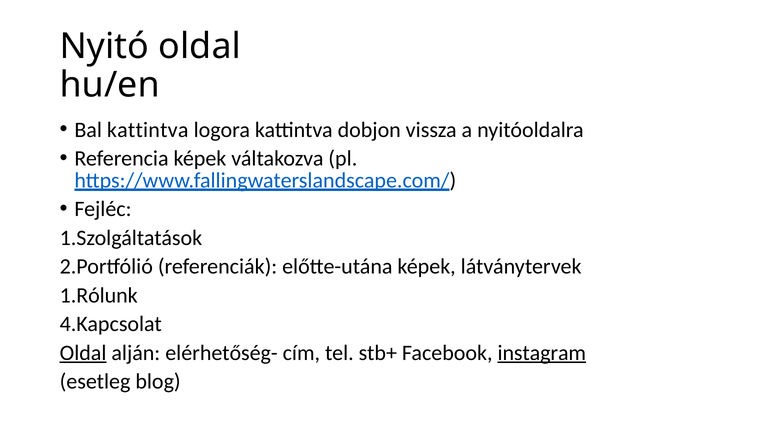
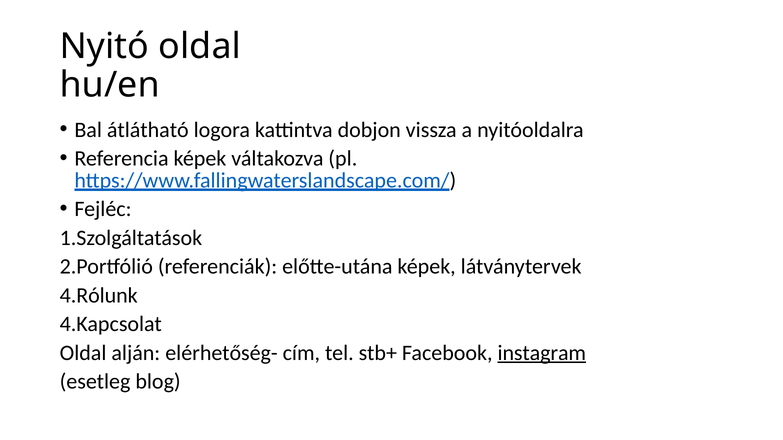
Bal kattintva: kattintva -> átlátható
1.Rólunk: 1.Rólunk -> 4.Rólunk
Oldal at (83, 353) underline: present -> none
